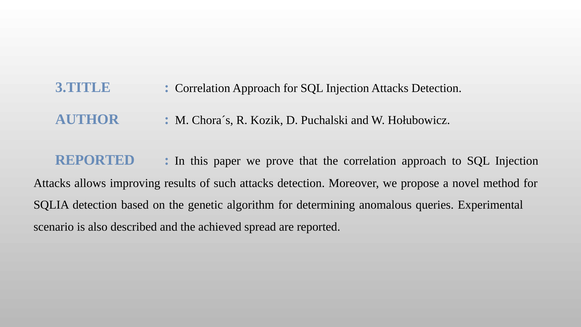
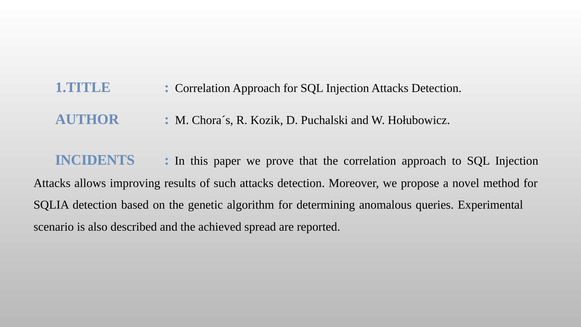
3.TITLE: 3.TITLE -> 1.TITLE
REPORTED at (95, 160): REPORTED -> INCIDENTS
